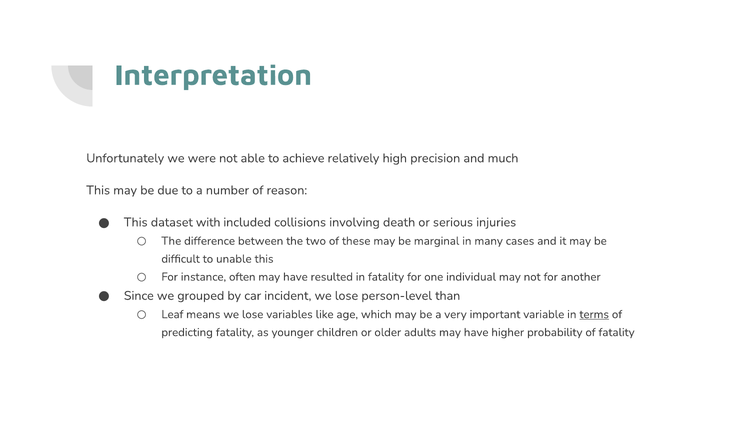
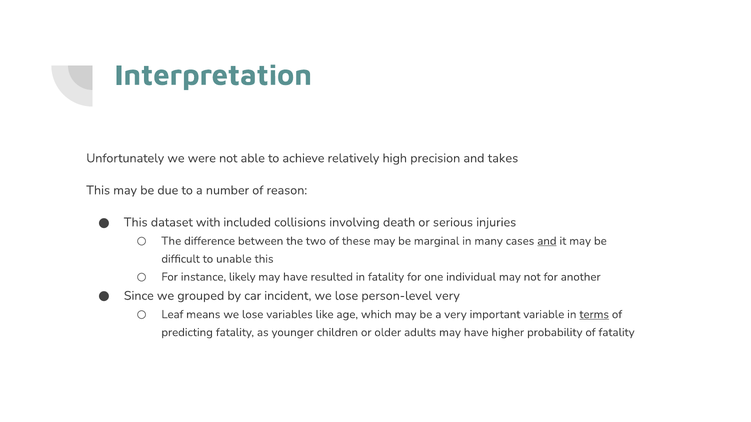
much: much -> takes
and at (547, 241) underline: none -> present
often: often -> likely
person-level than: than -> very
